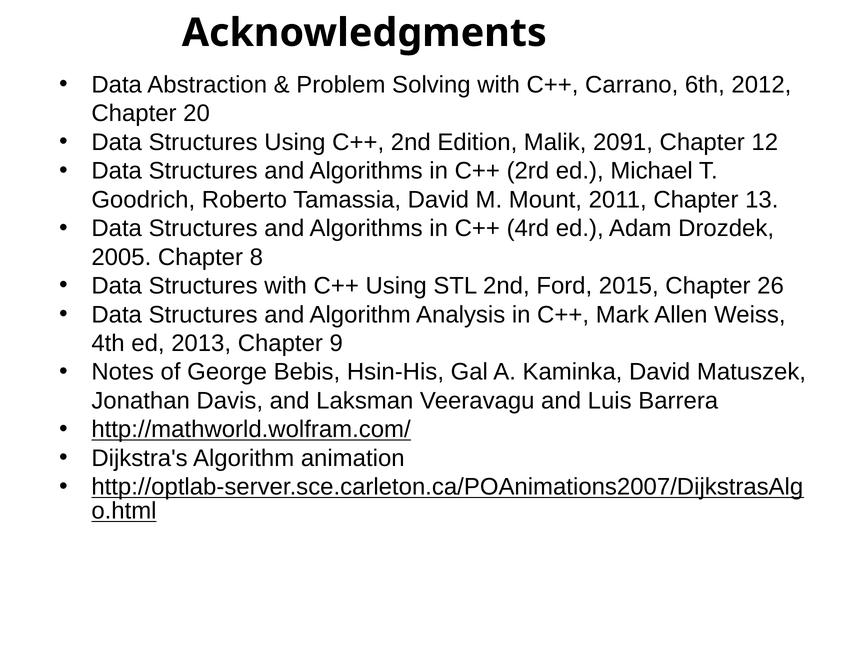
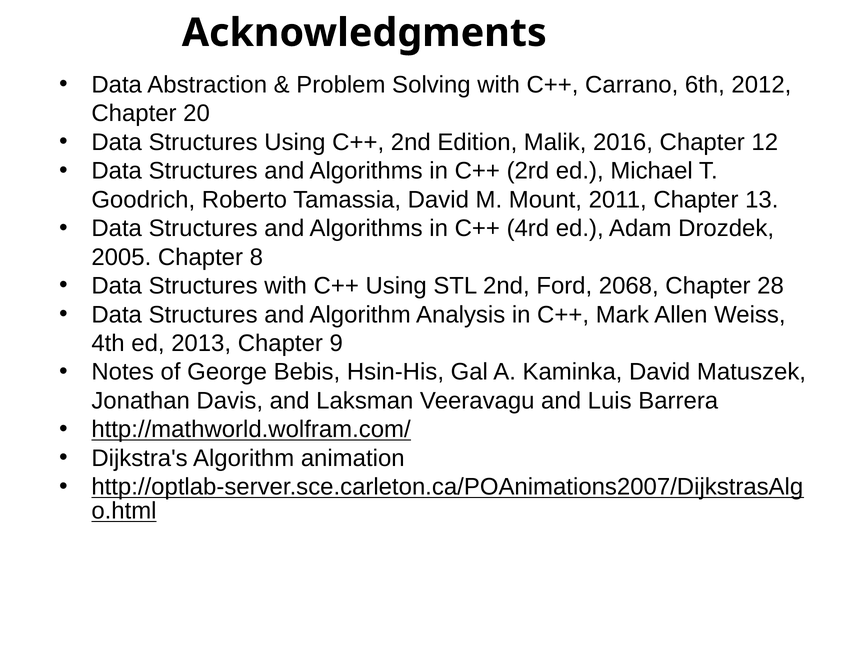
2091: 2091 -> 2016
2015: 2015 -> 2068
26: 26 -> 28
